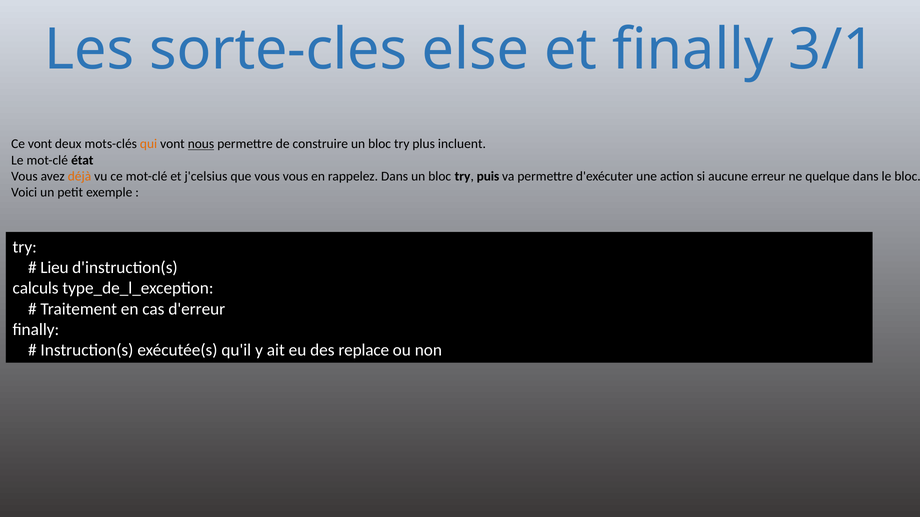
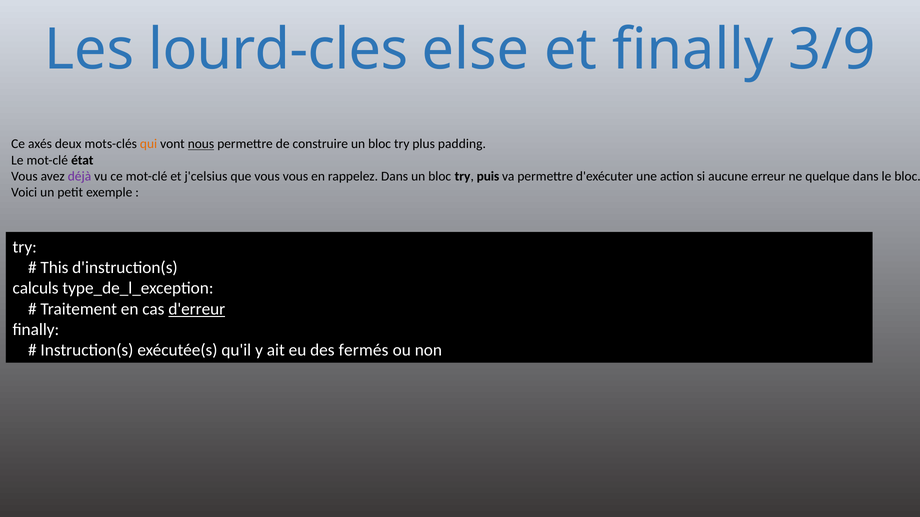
sorte-cles: sorte-cles -> lourd-cles
3/1: 3/1 -> 3/9
Ce vont: vont -> axés
incluent: incluent -> padding
déjà colour: orange -> purple
Lieu: Lieu -> This
d'erreur underline: none -> present
replace: replace -> fermés
